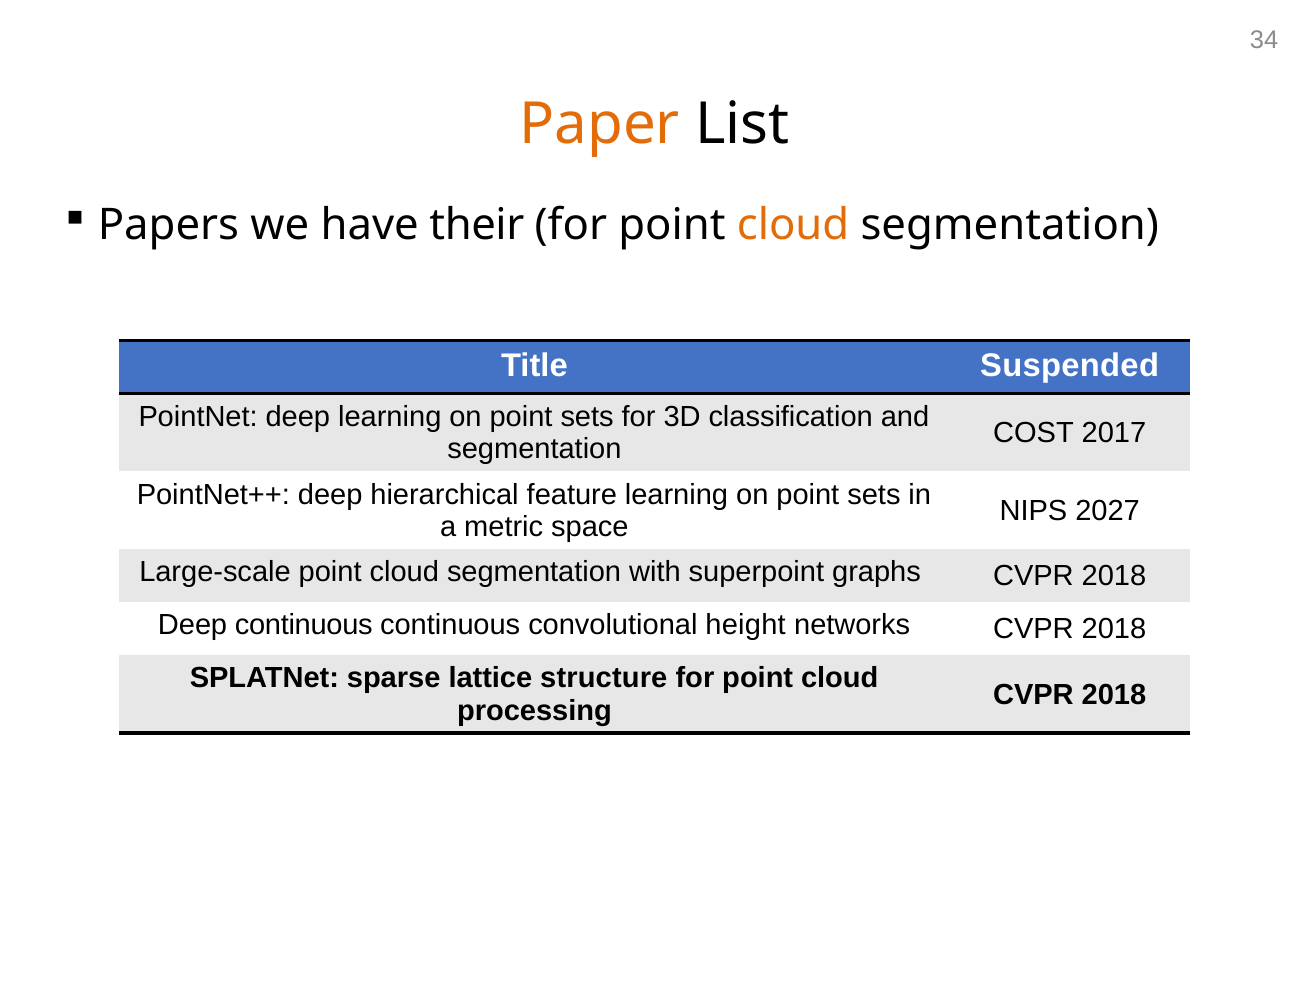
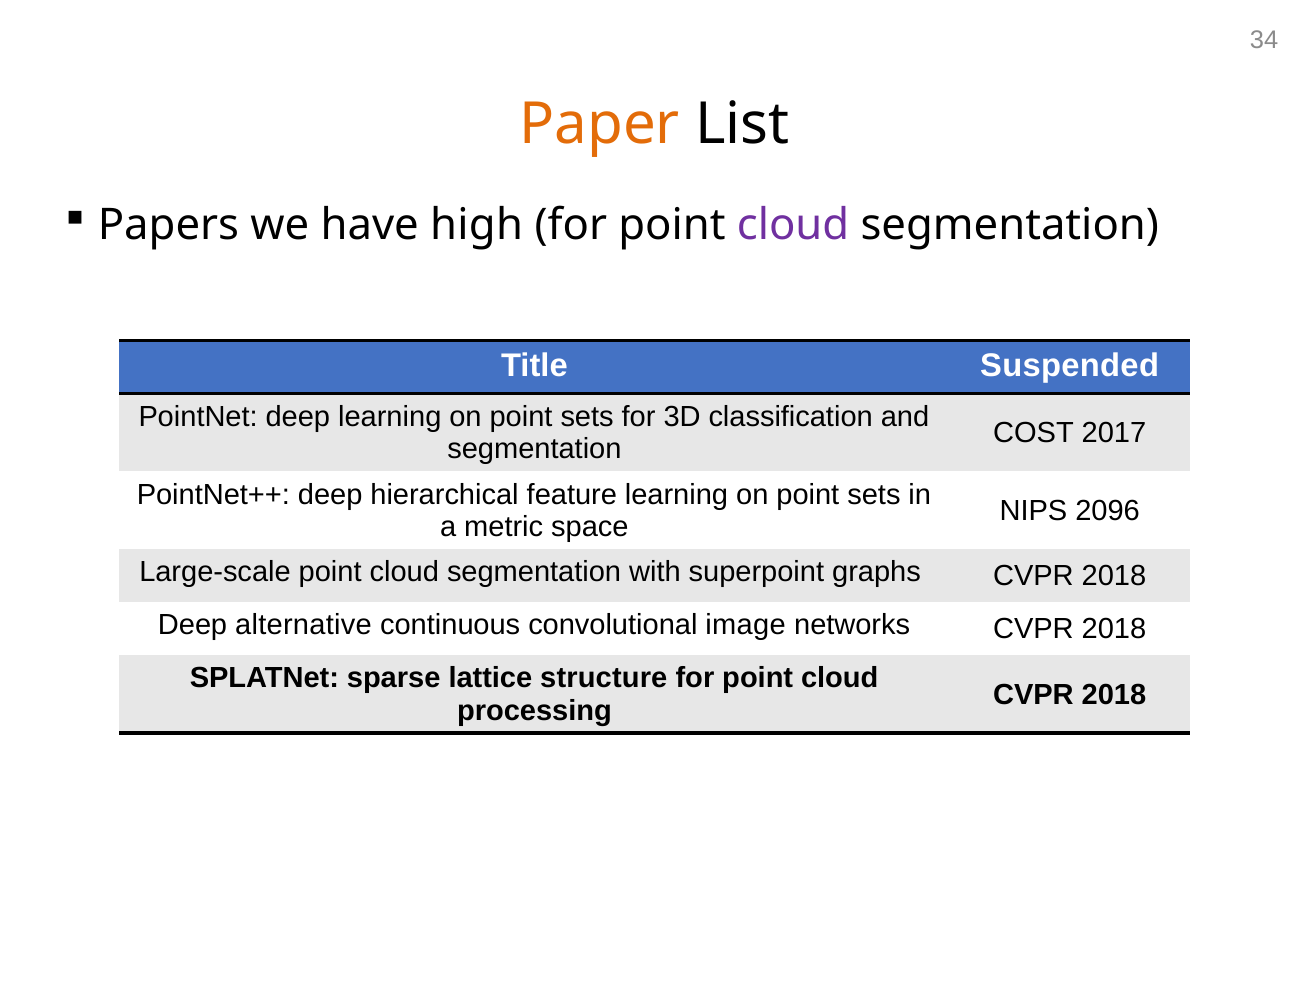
their: their -> high
cloud at (793, 226) colour: orange -> purple
2027: 2027 -> 2096
Deep continuous: continuous -> alternative
height: height -> image
